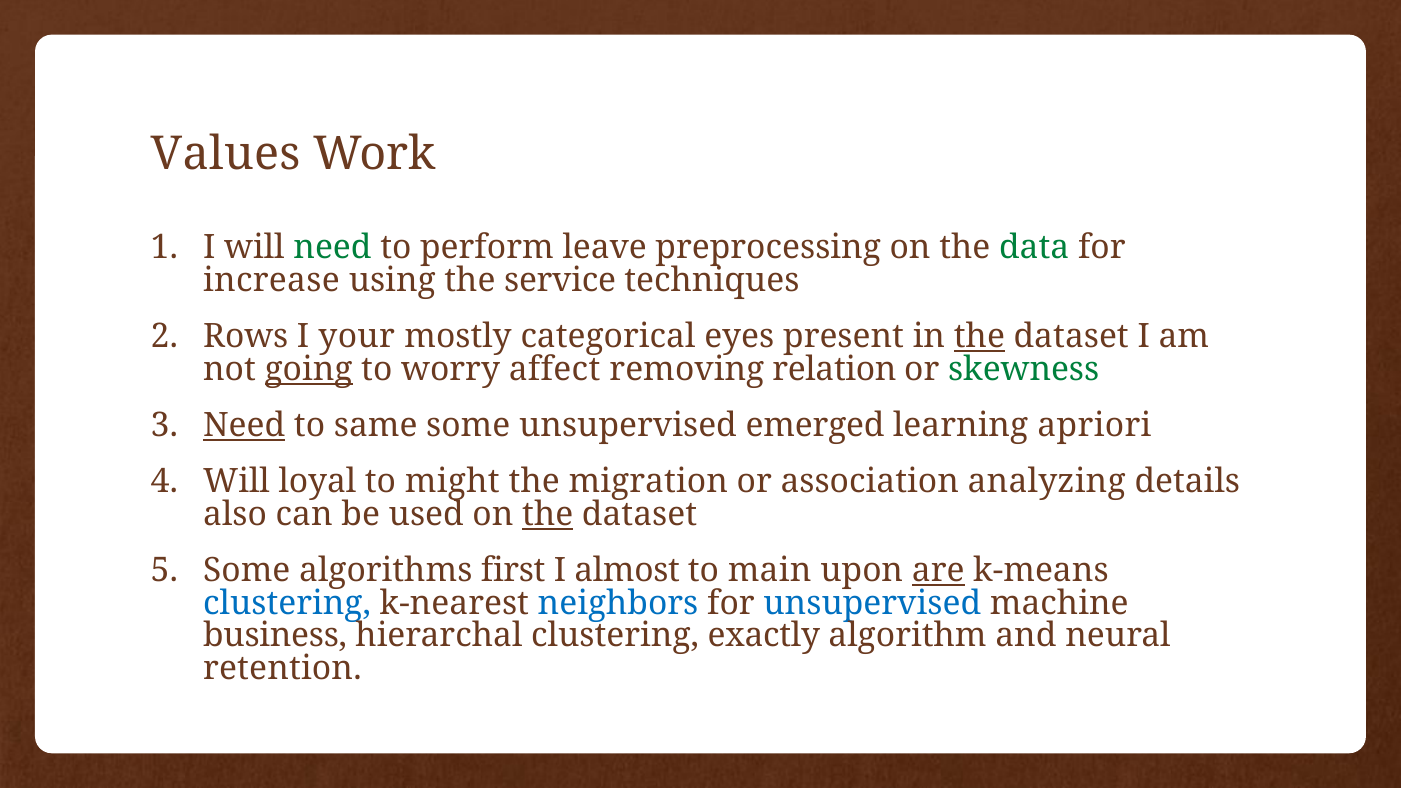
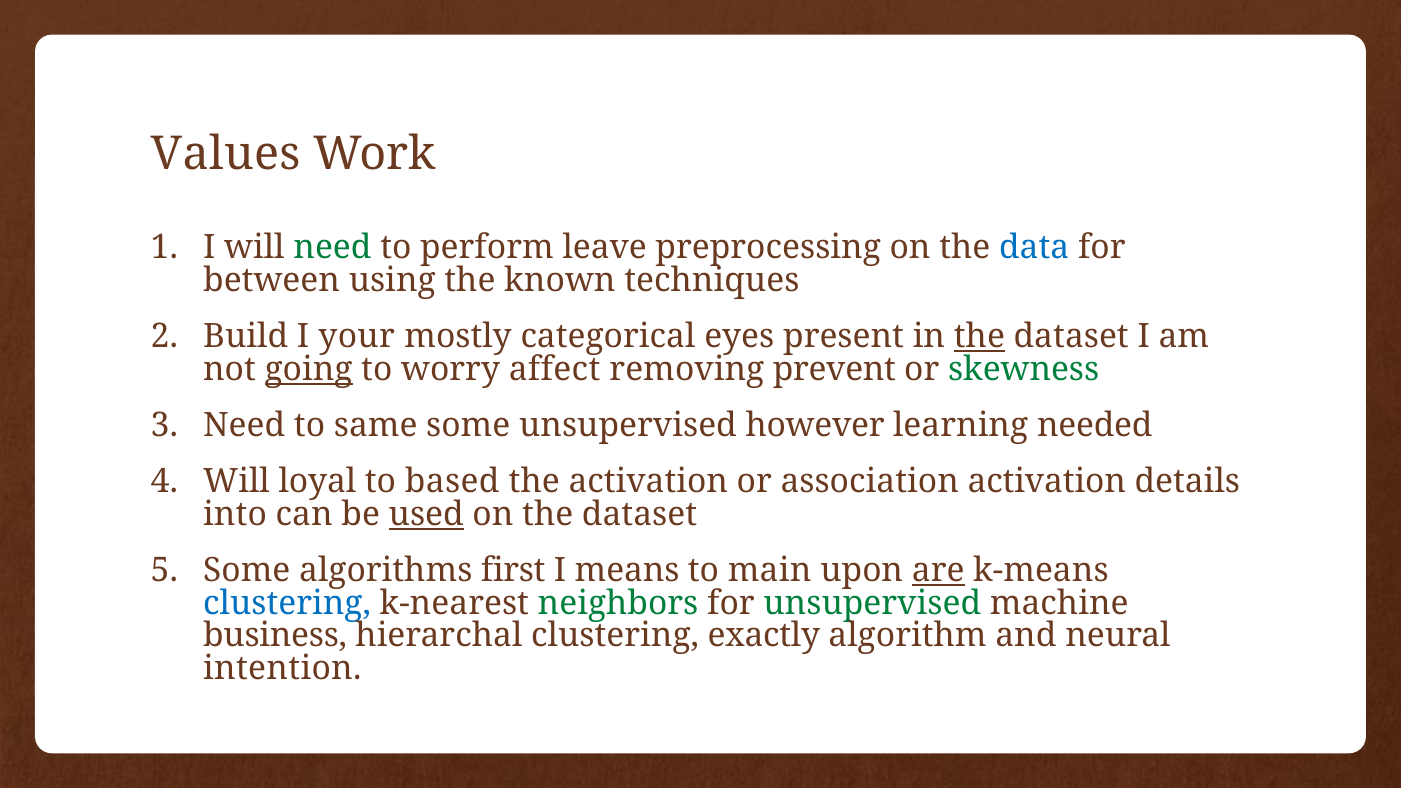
data colour: green -> blue
increase: increase -> between
service: service -> known
Rows: Rows -> Build
relation: relation -> prevent
Need at (244, 426) underline: present -> none
emerged: emerged -> however
apriori: apriori -> needed
might: might -> based
the migration: migration -> activation
association analyzing: analyzing -> activation
also: also -> into
used underline: none -> present
the at (548, 515) underline: present -> none
almost: almost -> means
neighbors colour: blue -> green
unsupervised at (872, 603) colour: blue -> green
retention: retention -> intention
